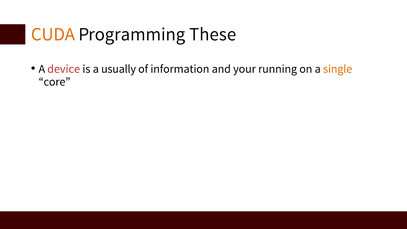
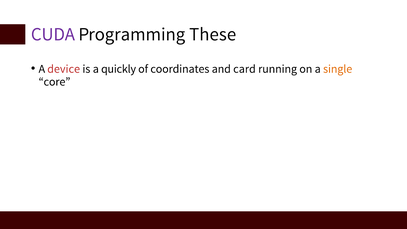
CUDA colour: orange -> purple
usually: usually -> quickly
information: information -> coordinates
your: your -> card
